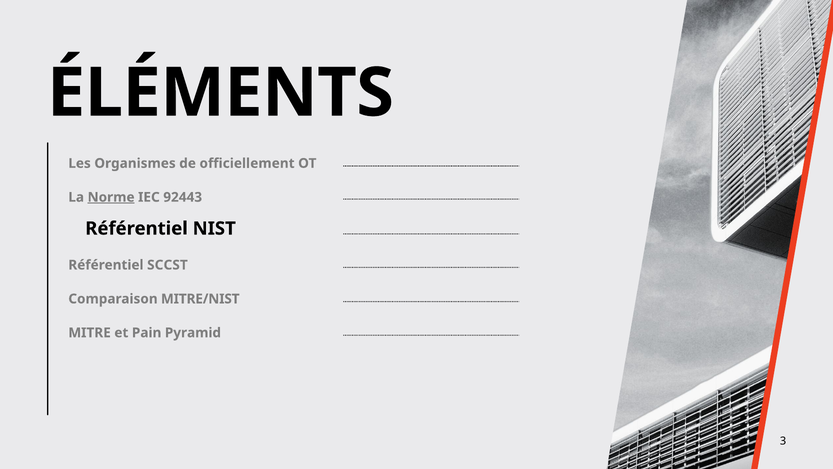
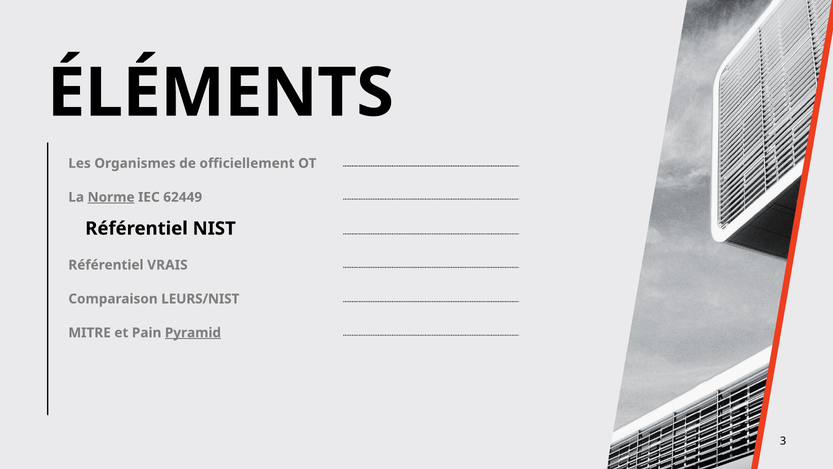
92443: 92443 -> 62449
SCCST: SCCST -> VRAIS
MITRE/NIST: MITRE/NIST -> LEURS/NIST
Pyramid underline: none -> present
